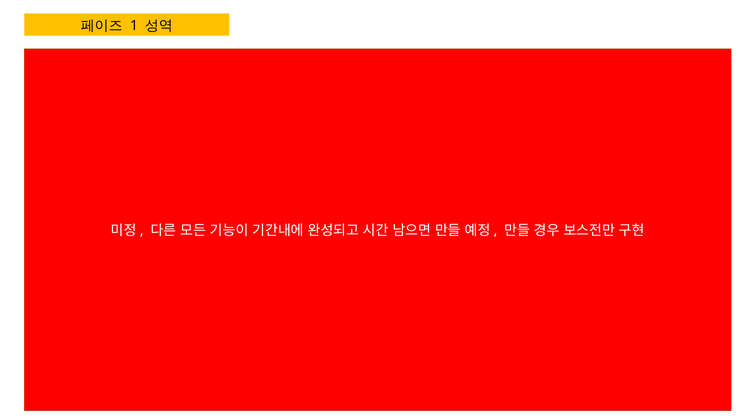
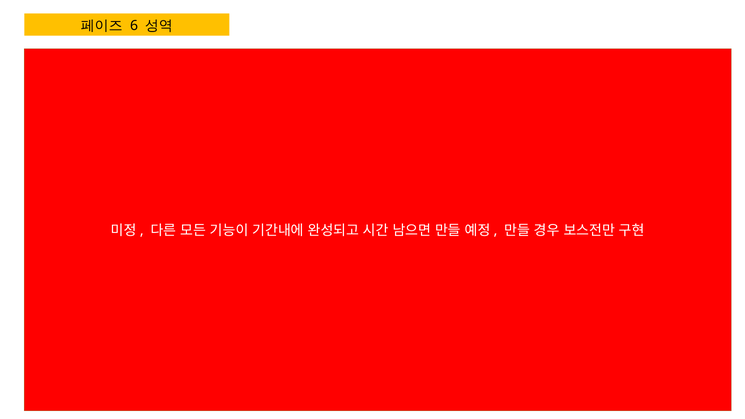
1: 1 -> 6
